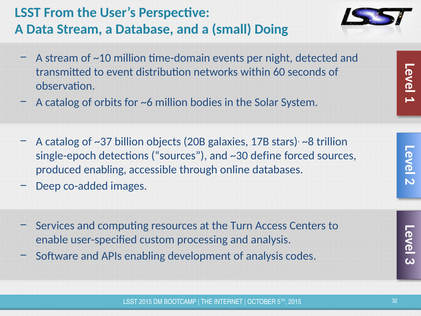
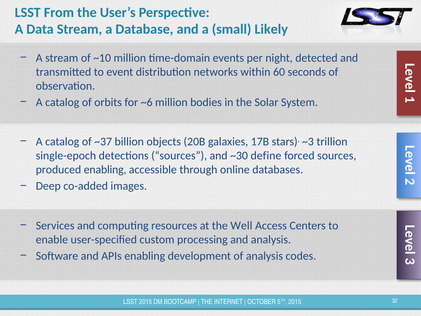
Doing: Doing -> Likely
~8: ~8 -> ~3
Turn: Turn -> Well
